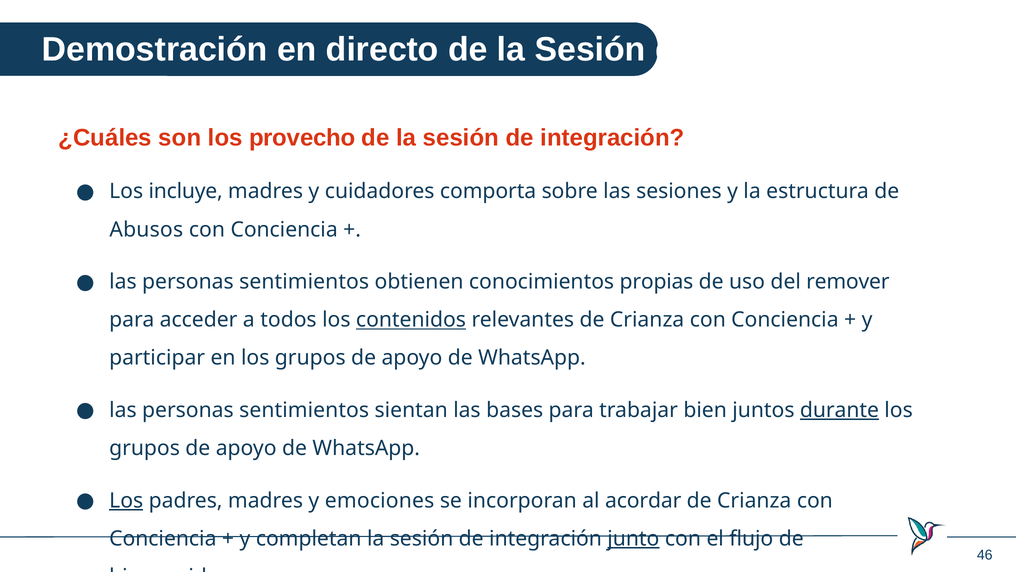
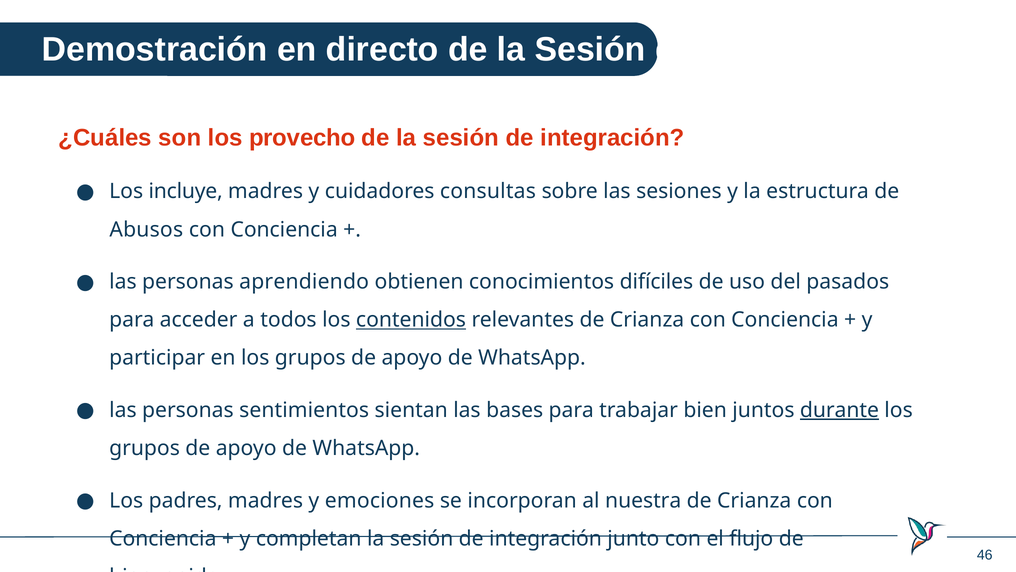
comporta: comporta -> consultas
sentimientos at (304, 282): sentimientos -> aprendiendo
propias: propias -> difíciles
remover: remover -> pasados
Los at (126, 500) underline: present -> none
acordar: acordar -> nuestra
junto underline: present -> none
